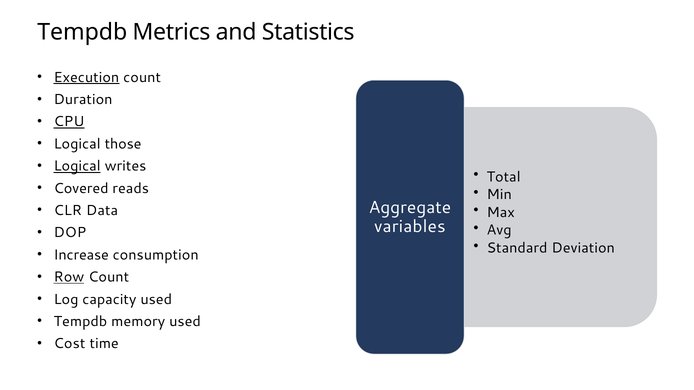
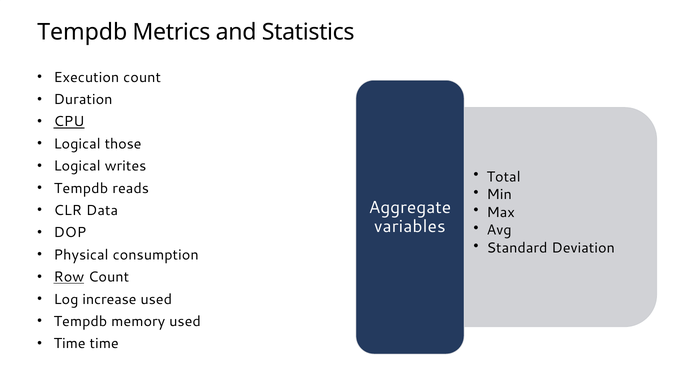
Execution underline: present -> none
Logical at (77, 166) underline: present -> none
Covered at (81, 188): Covered -> Tempdb
Increase: Increase -> Physical
capacity: capacity -> increase
Cost at (70, 344): Cost -> Time
